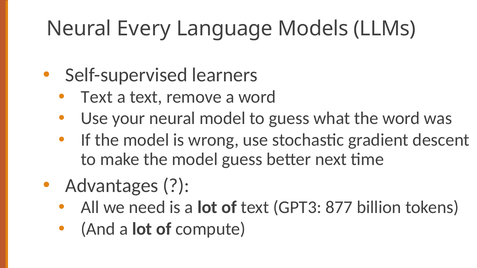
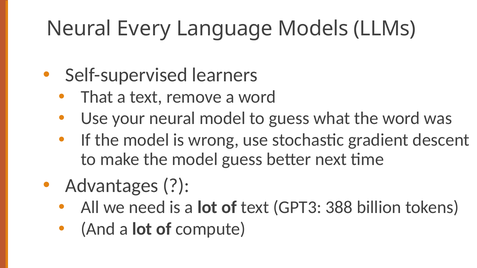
Text at (97, 97): Text -> That
877: 877 -> 388
